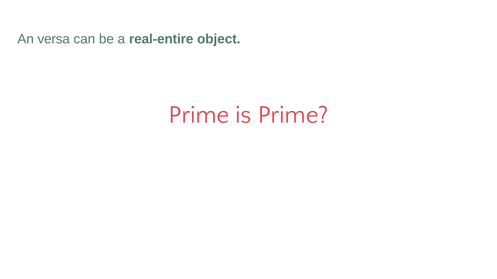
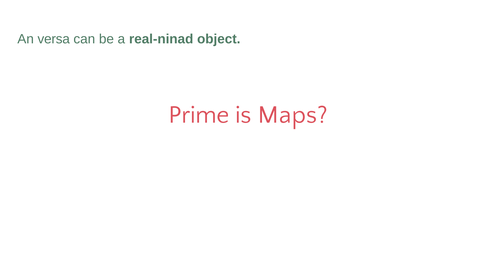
real-entire: real-entire -> real-ninad
is Prime: Prime -> Maps
